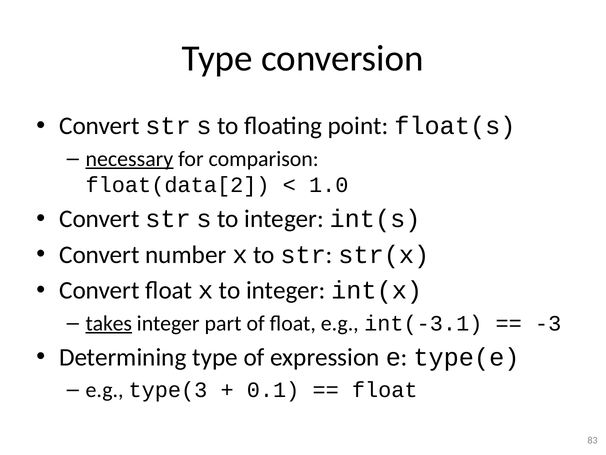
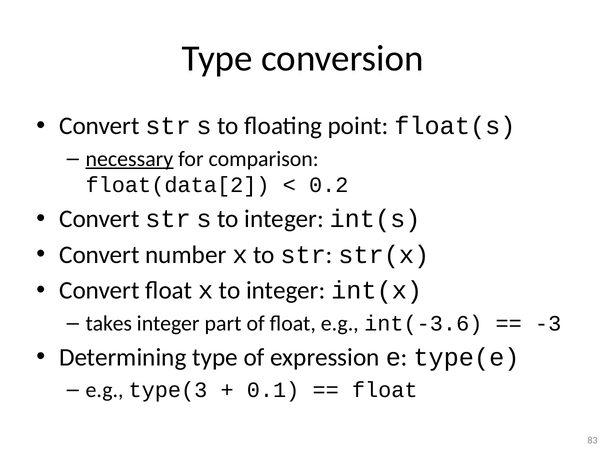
1.0: 1.0 -> 0.2
takes underline: present -> none
int(-3.1: int(-3.1 -> int(-3.6
